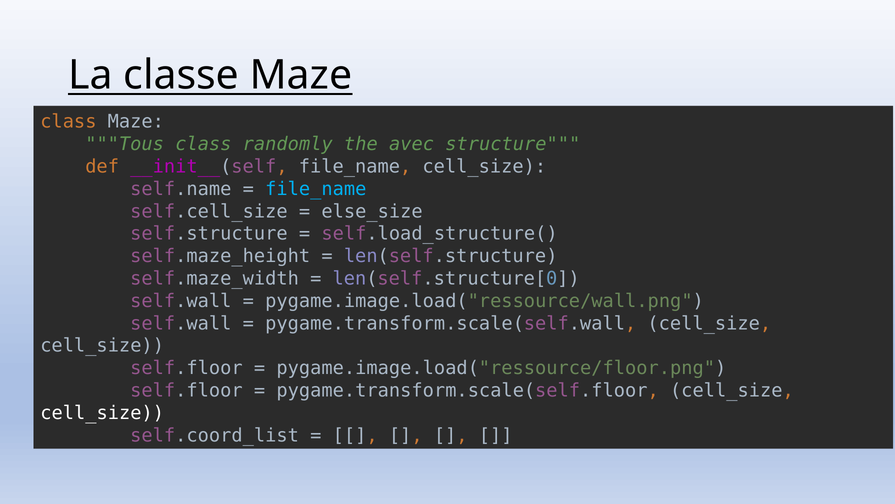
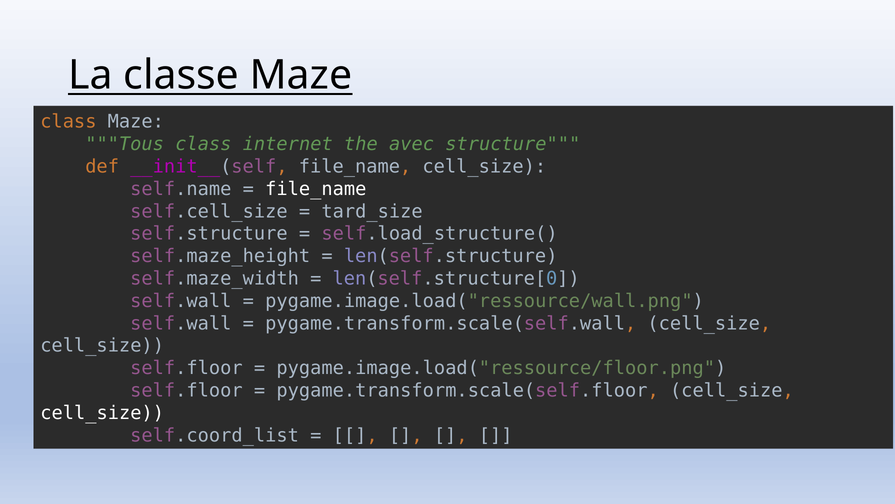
randomly: randomly -> internet
file_name at (316, 189) colour: light blue -> white
else_size: else_size -> tard_size
